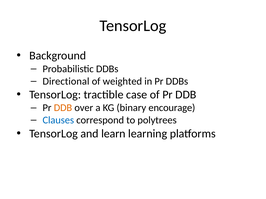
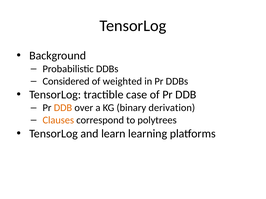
Directional: Directional -> Considered
encourage: encourage -> derivation
Clauses colour: blue -> orange
